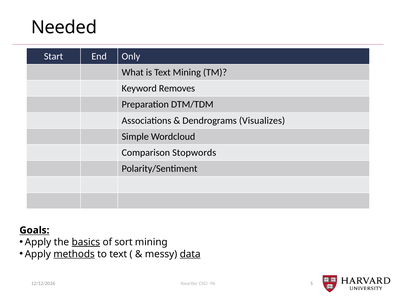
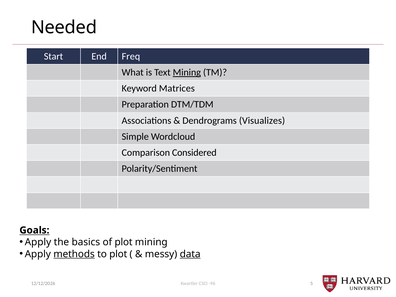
Only: Only -> Freq
Mining at (187, 72) underline: none -> present
Removes: Removes -> Matrices
Stopwords: Stopwords -> Considered
basics underline: present -> none
of sort: sort -> plot
to text: text -> plot
